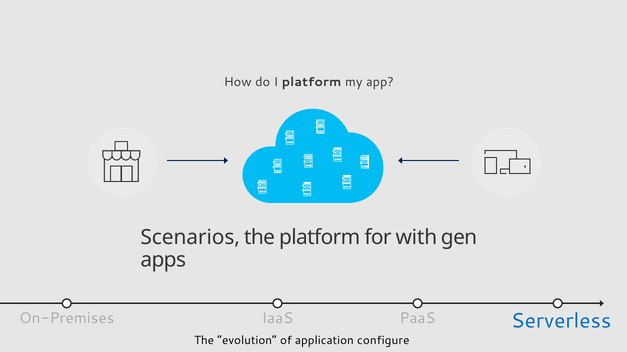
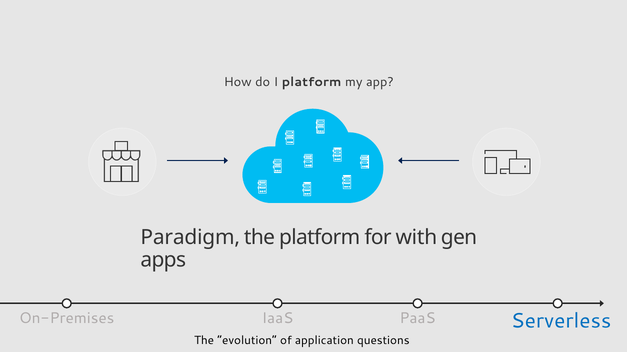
Scenarios: Scenarios -> Paradigm
configure: configure -> questions
